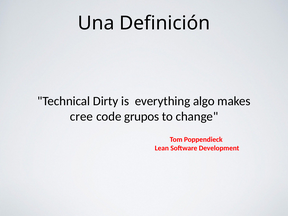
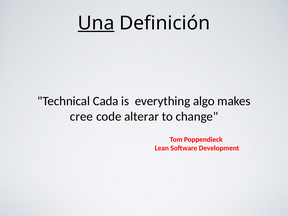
Una underline: none -> present
Dirty: Dirty -> Cada
grupos: grupos -> alterar
